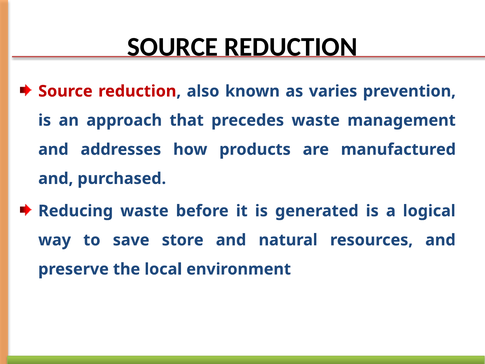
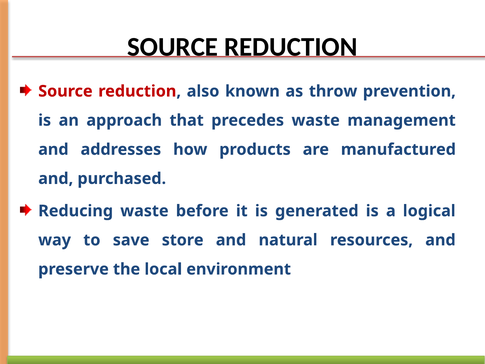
varies: varies -> throw
